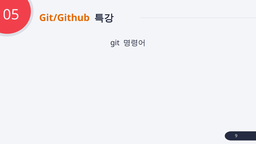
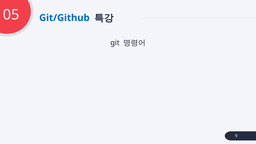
Git/Github colour: orange -> blue
